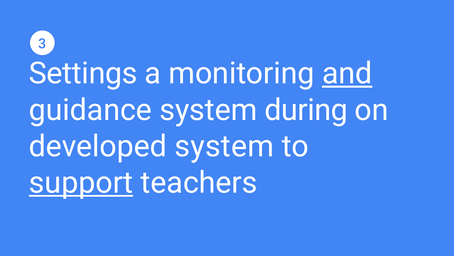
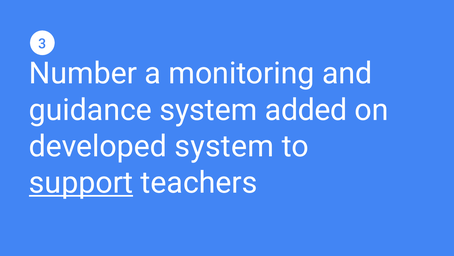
Settings: Settings -> Number
and underline: present -> none
during: during -> added
